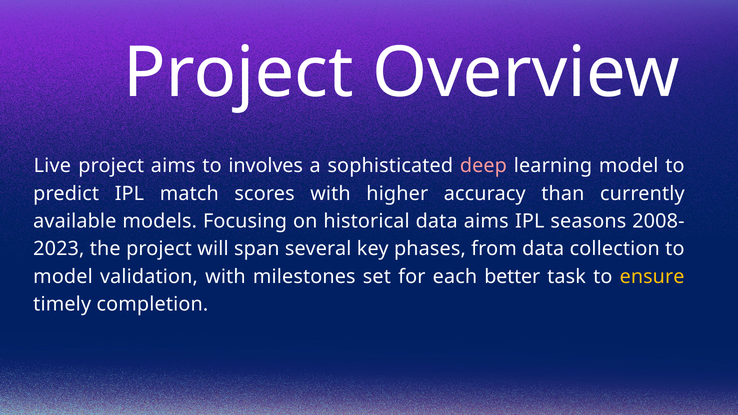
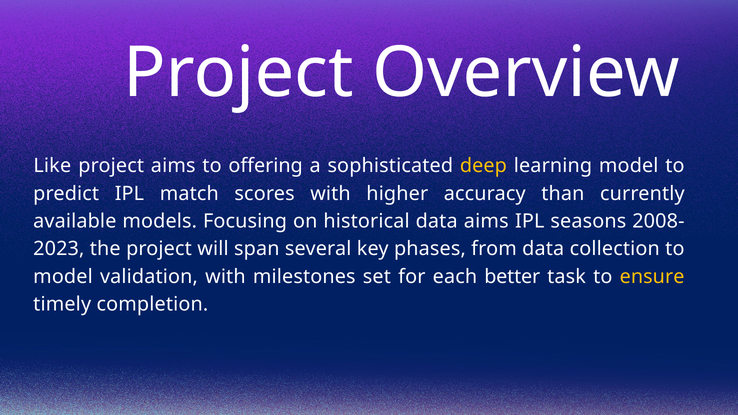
Live: Live -> Like
involves: involves -> offering
deep colour: pink -> yellow
